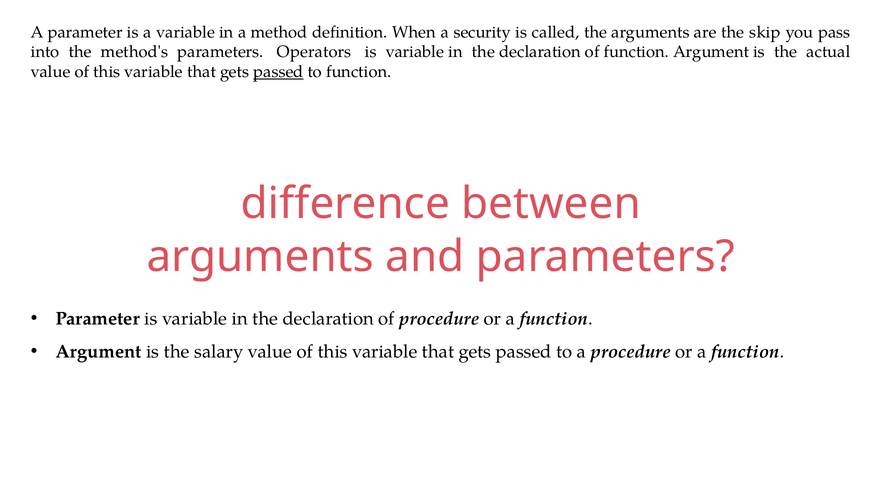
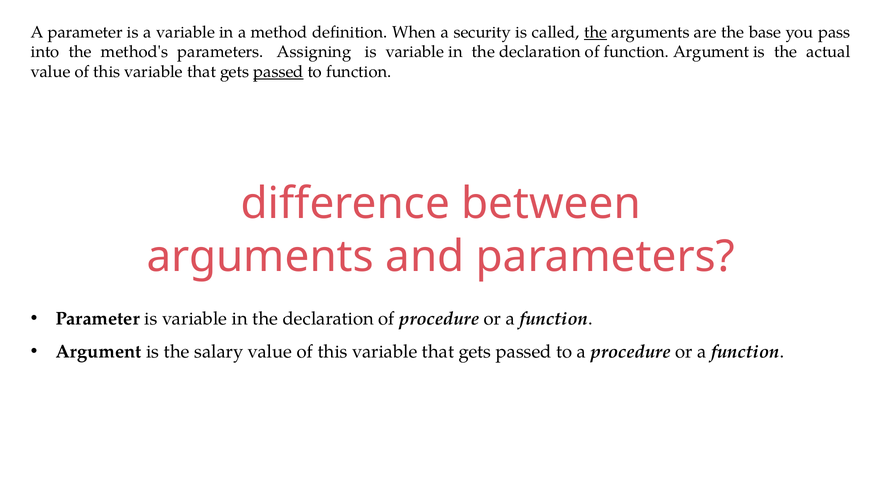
the at (596, 32) underline: none -> present
skip: skip -> base
Operators: Operators -> Assigning
